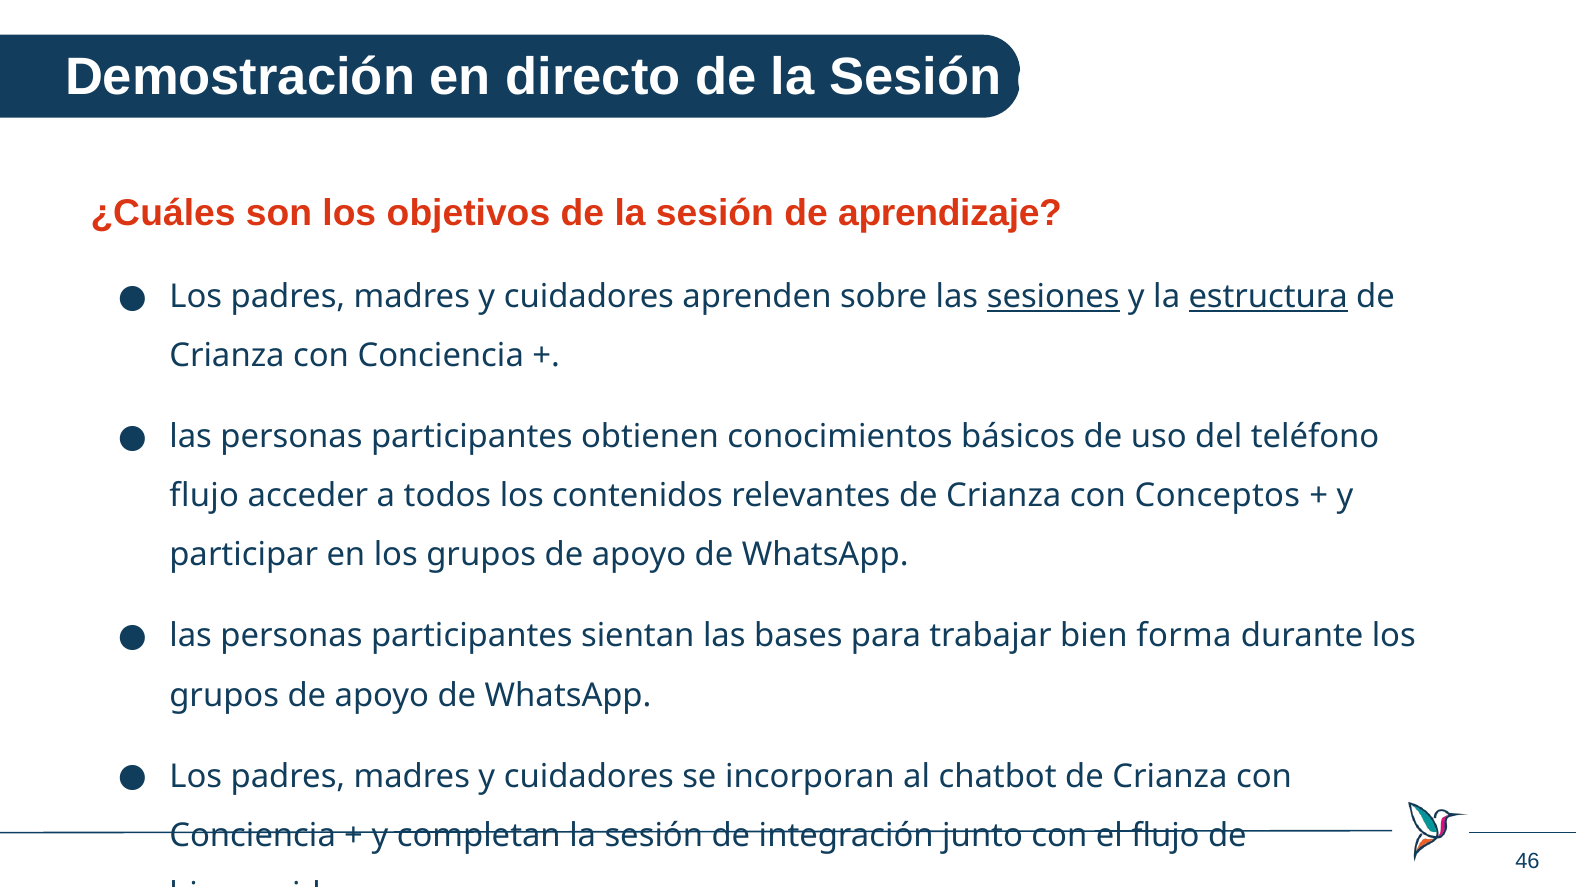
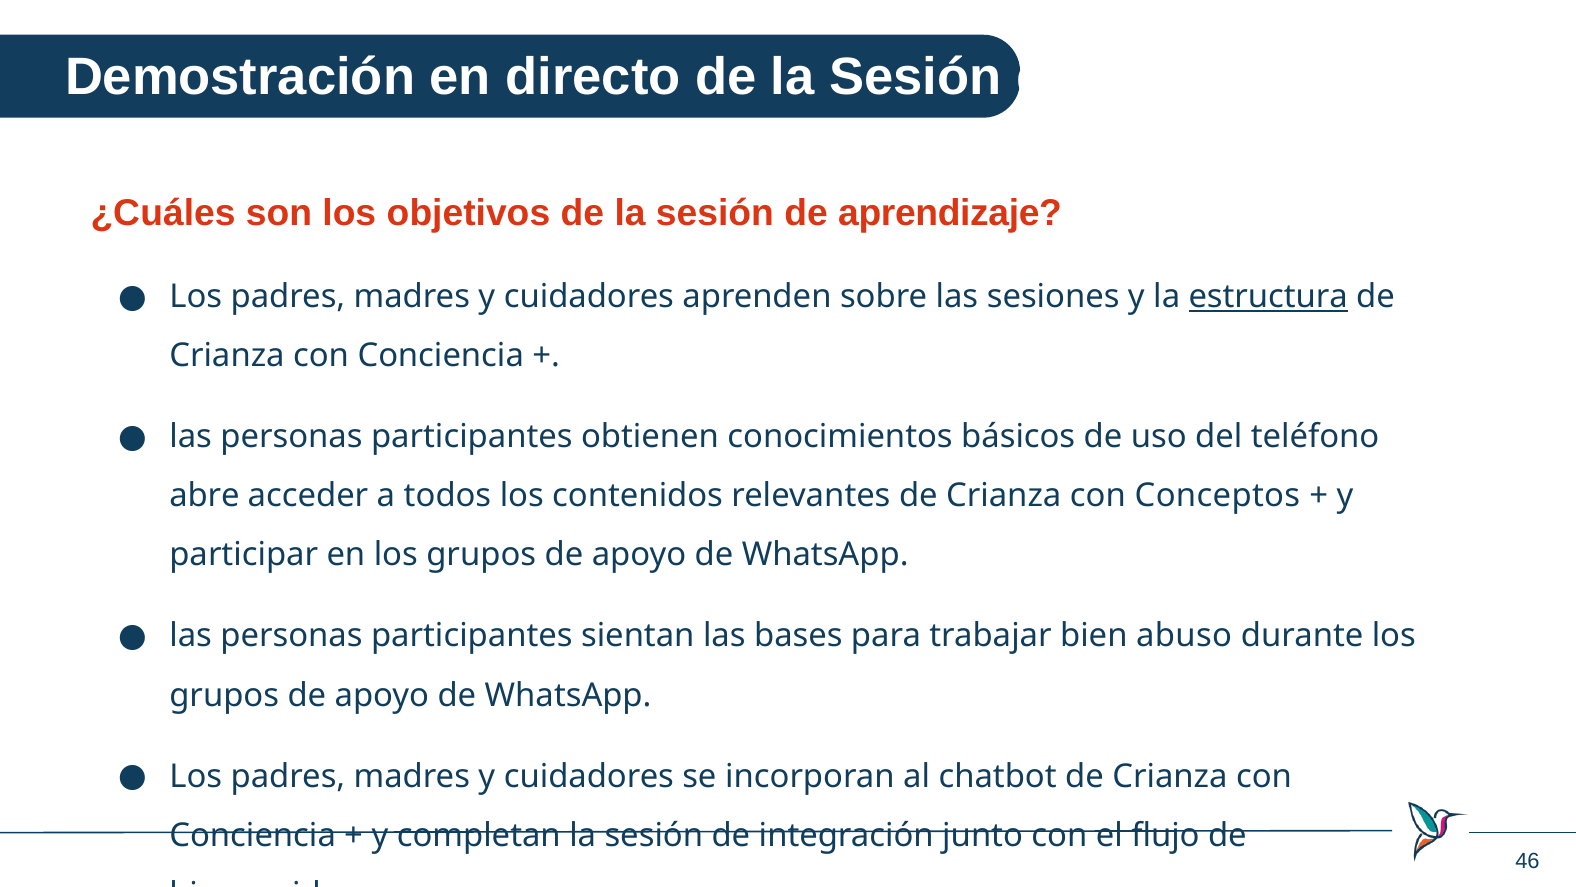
sesiones underline: present -> none
flujo at (204, 496): flujo -> abre
forma: forma -> abuso
